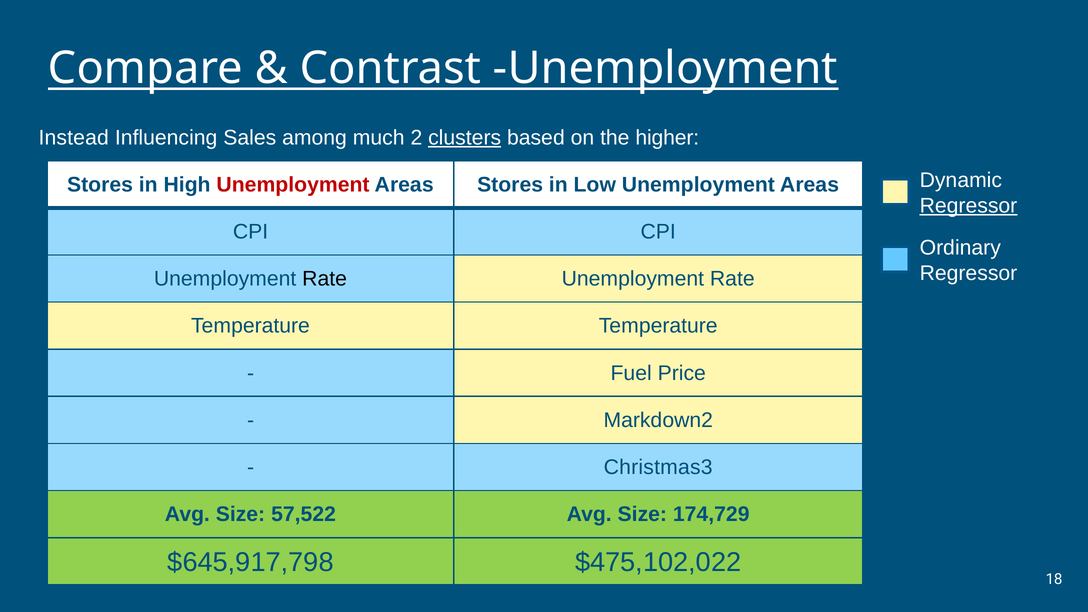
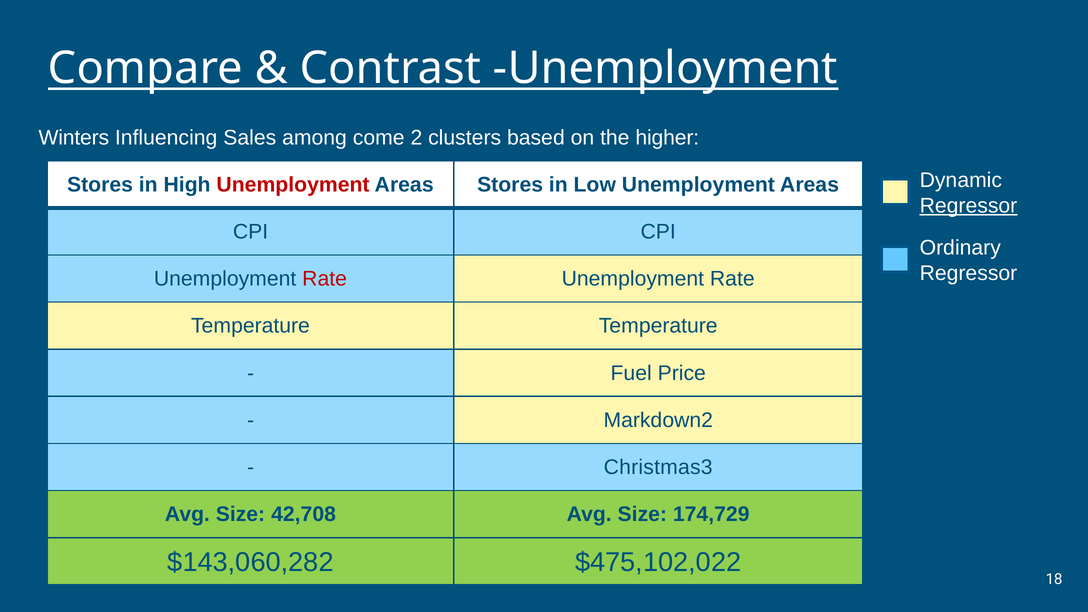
Instead: Instead -> Winters
much: much -> come
clusters underline: present -> none
Rate at (325, 279) colour: black -> red
57,522: 57,522 -> 42,708
$645,917,798: $645,917,798 -> $143,060,282
